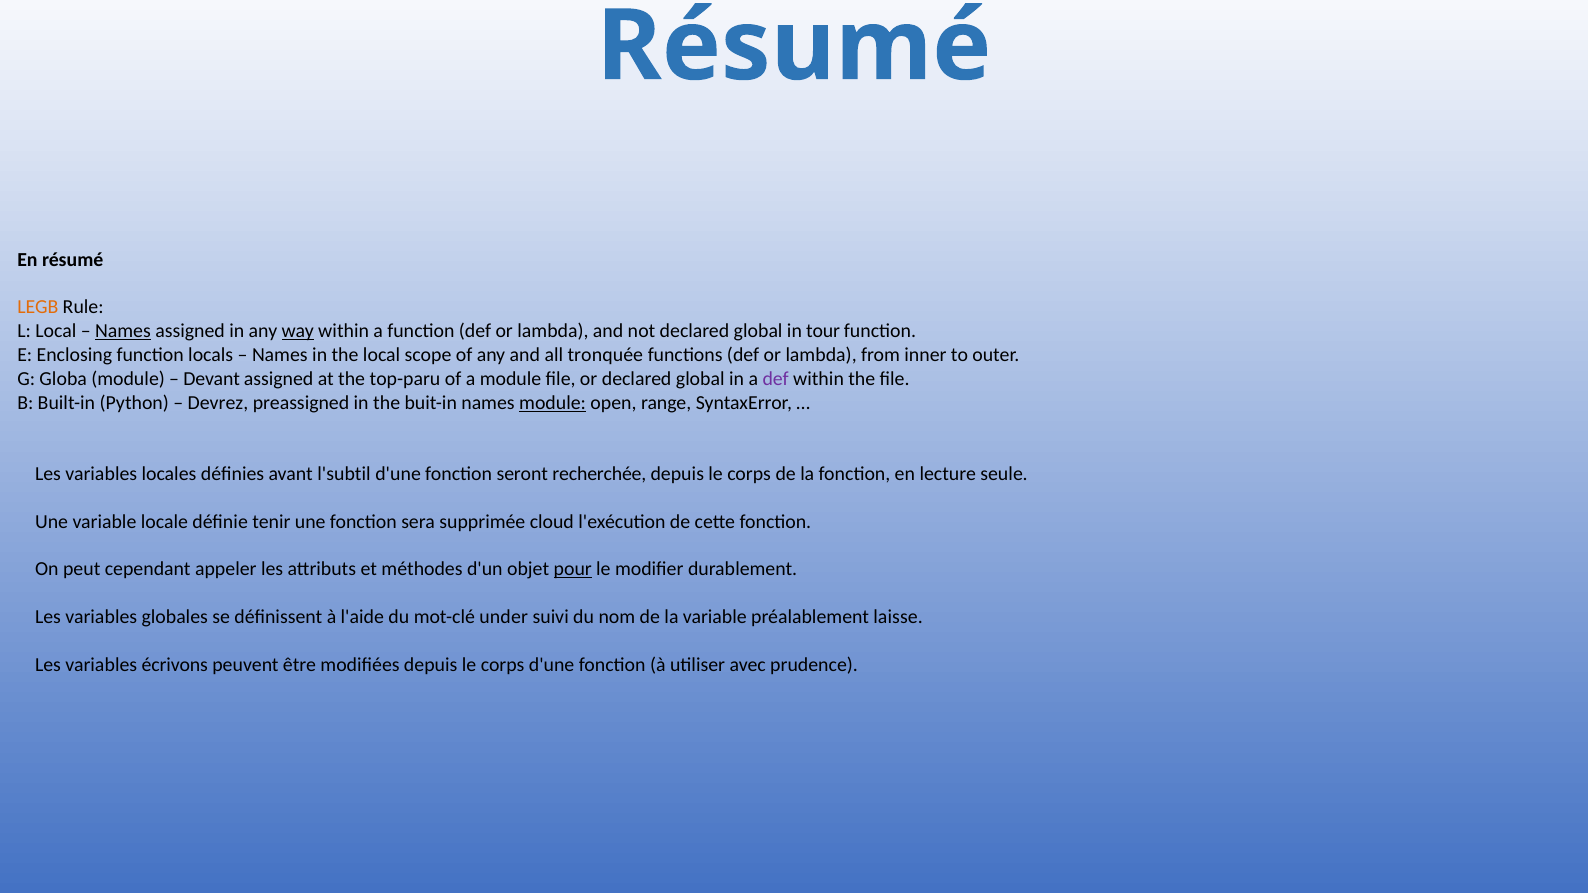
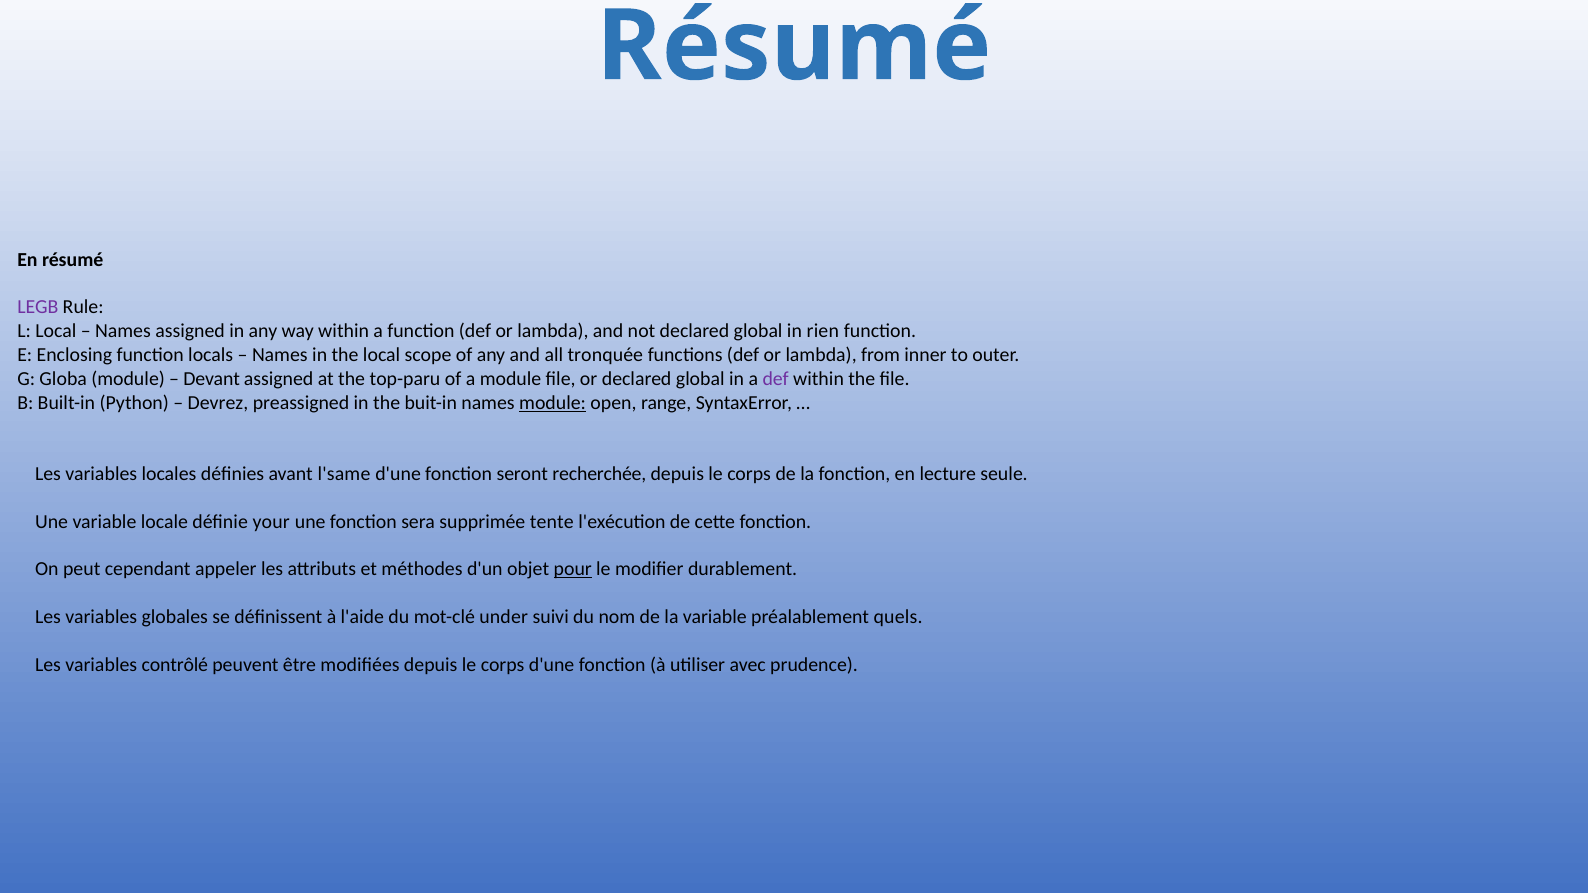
LEGB colour: orange -> purple
Names at (123, 331) underline: present -> none
way underline: present -> none
tour: tour -> rien
l'subtil: l'subtil -> l'same
tenir: tenir -> your
cloud: cloud -> tente
laisse: laisse -> quels
écrivons: écrivons -> contrôlé
